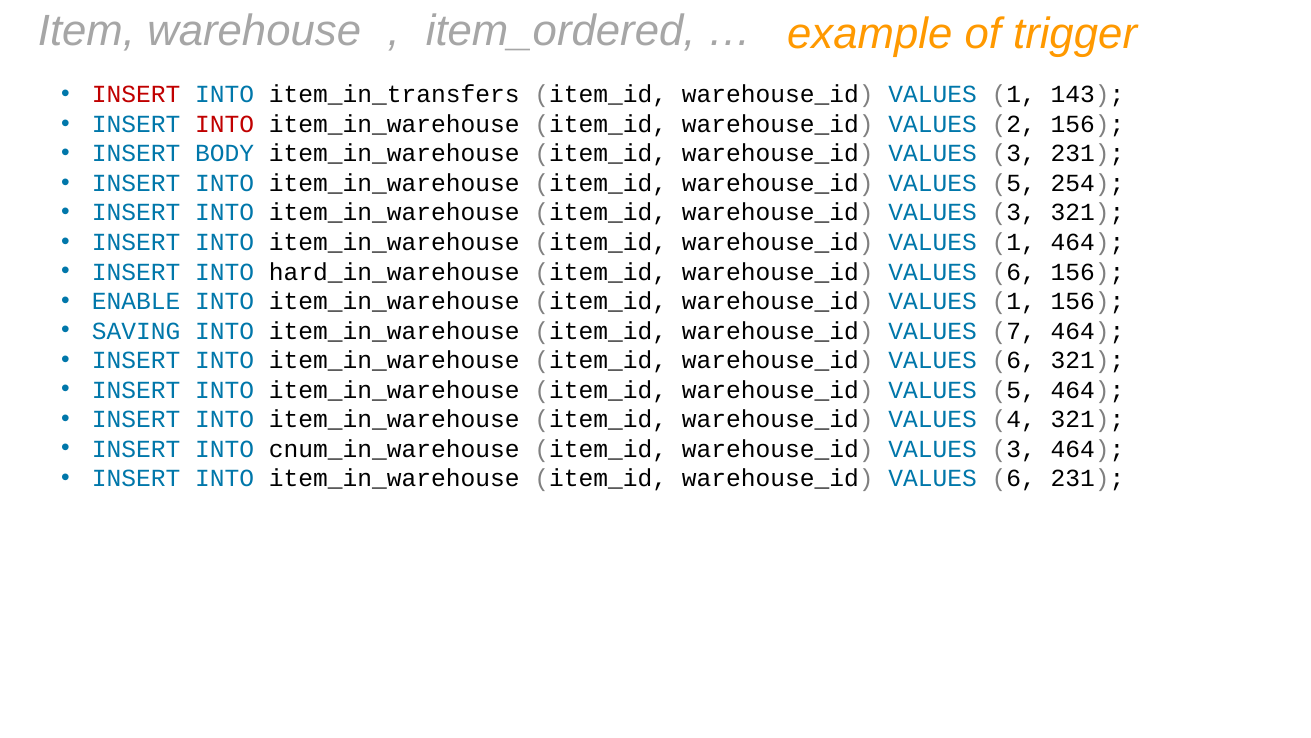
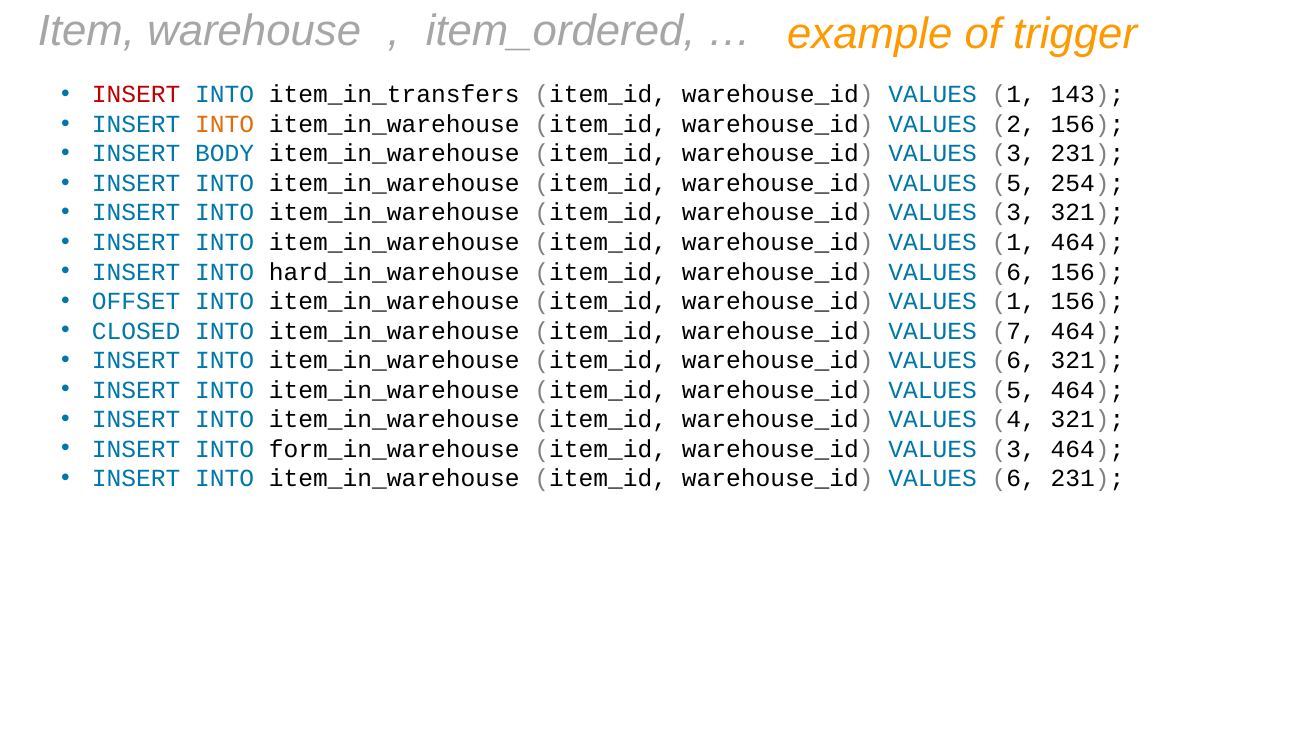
INTO at (225, 124) colour: red -> orange
ENABLE: ENABLE -> OFFSET
SAVING: SAVING -> CLOSED
cnum_in_warehouse: cnum_in_warehouse -> form_in_warehouse
